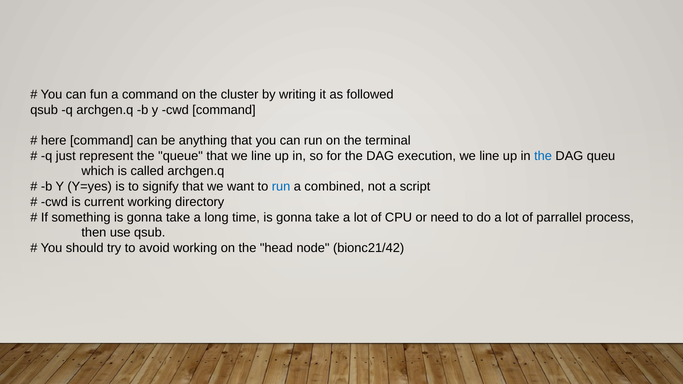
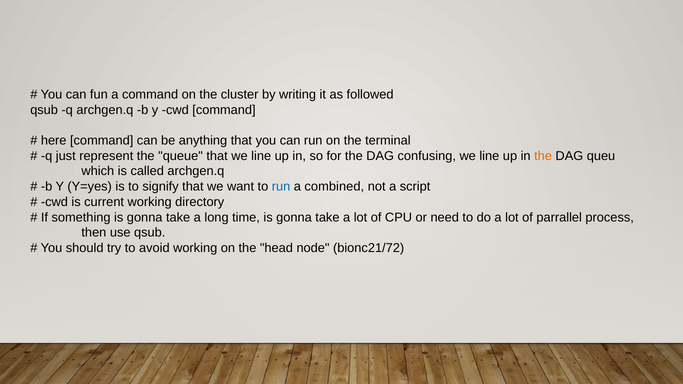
execution: execution -> confusing
the at (543, 156) colour: blue -> orange
bionc21/42: bionc21/42 -> bionc21/72
